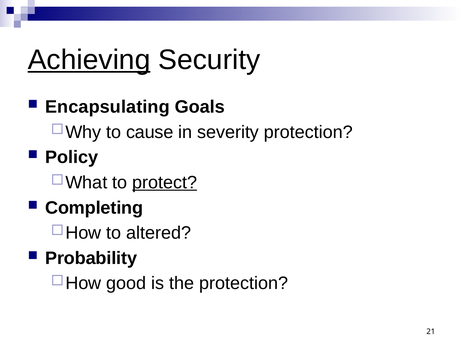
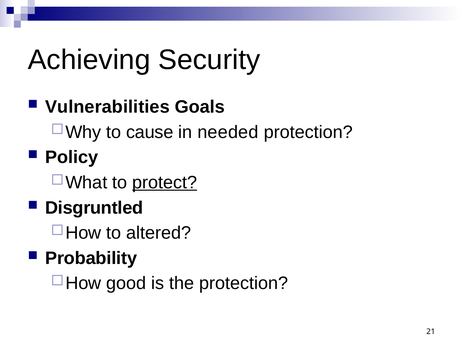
Achieving underline: present -> none
Encapsulating: Encapsulating -> Vulnerabilities
severity: severity -> needed
Completing: Completing -> Disgruntled
